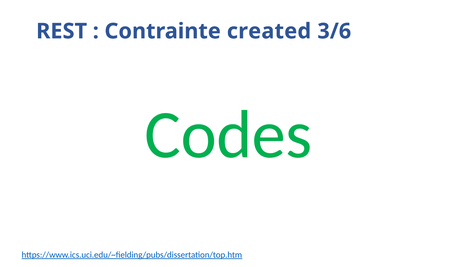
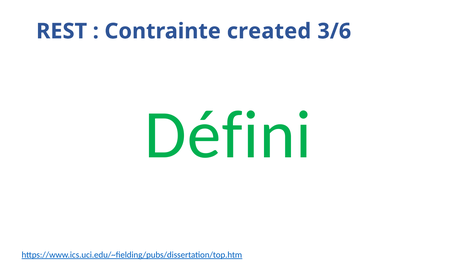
Codes: Codes -> Défini
